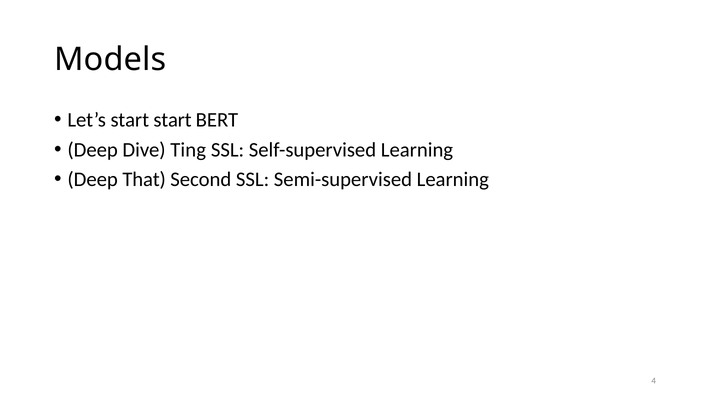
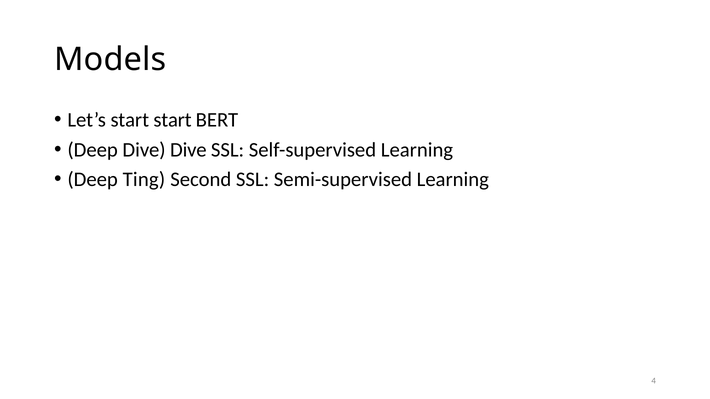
Dive Ting: Ting -> Dive
That: That -> Ting
